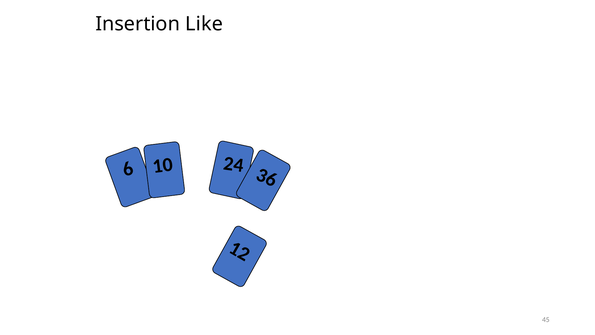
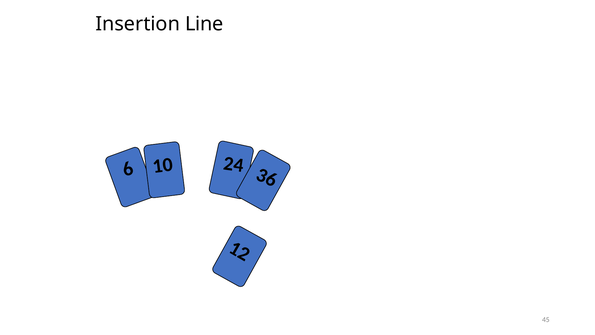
Like: Like -> Line
